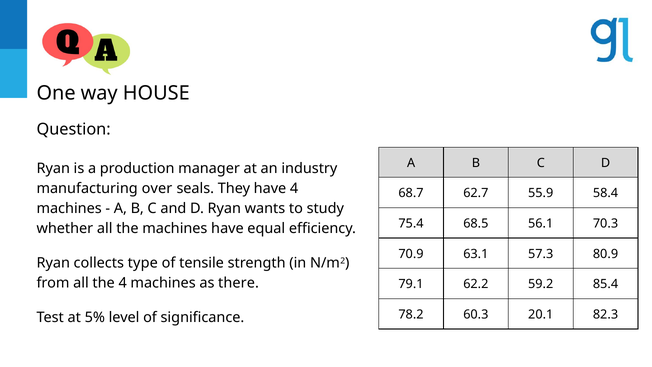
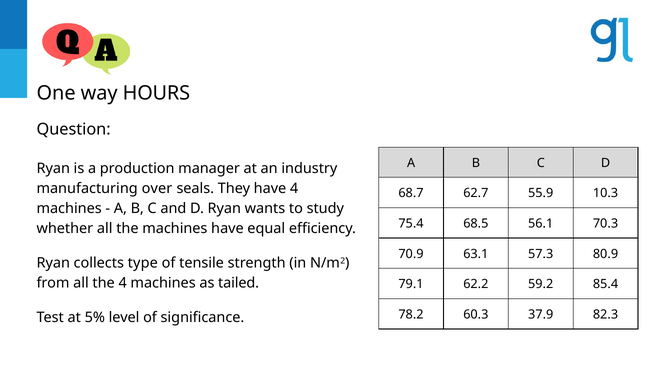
HOUSE: HOUSE -> HOURS
58.4: 58.4 -> 10.3
there: there -> tailed
20.1: 20.1 -> 37.9
